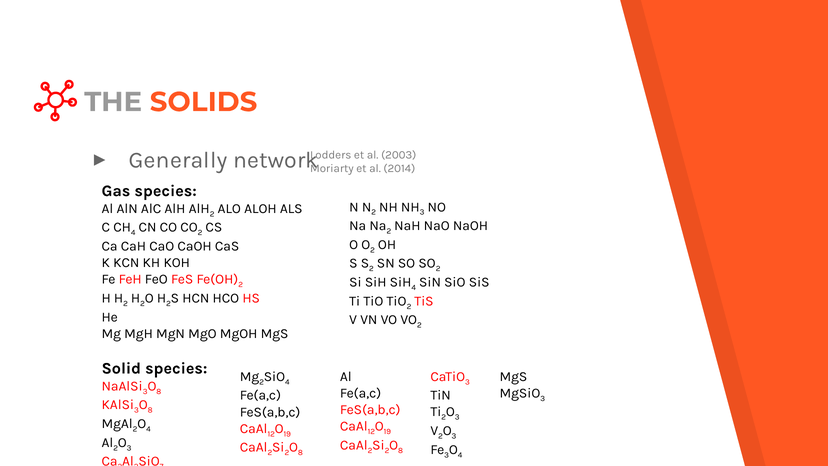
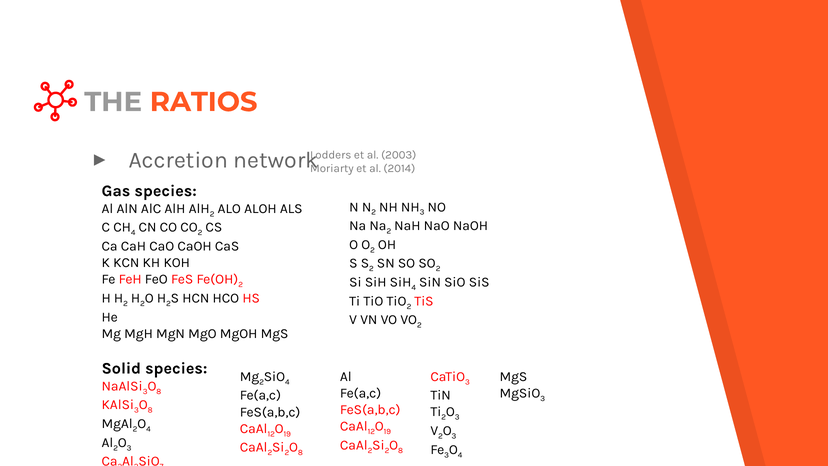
SOLIDS: SOLIDS -> RATIOS
Generally: Generally -> Accretion
